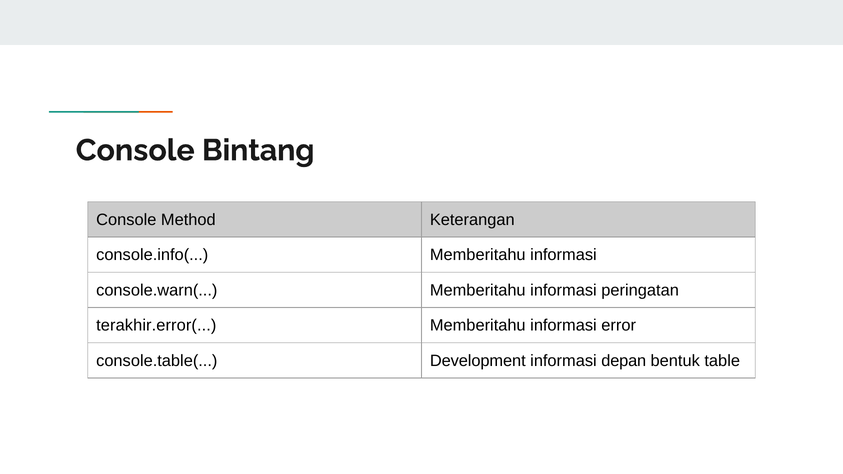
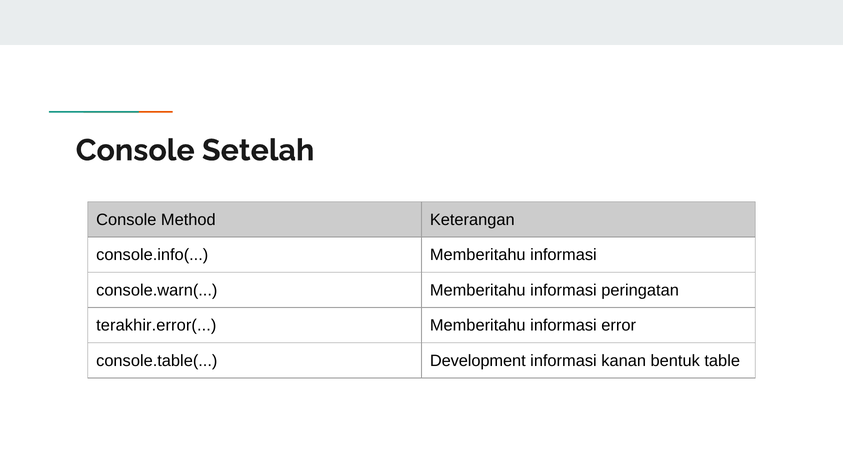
Bintang: Bintang -> Setelah
depan: depan -> kanan
